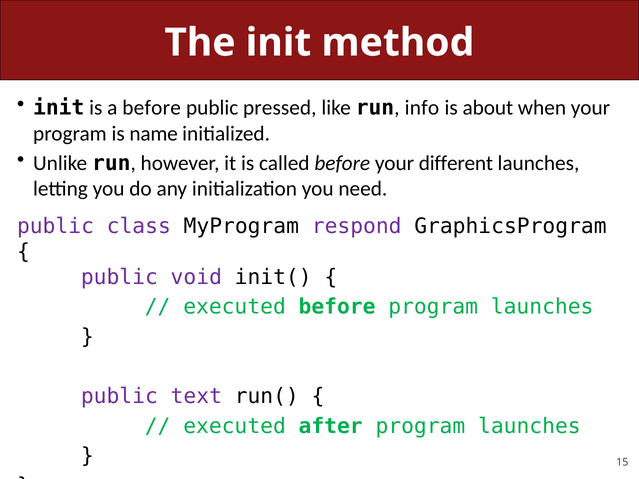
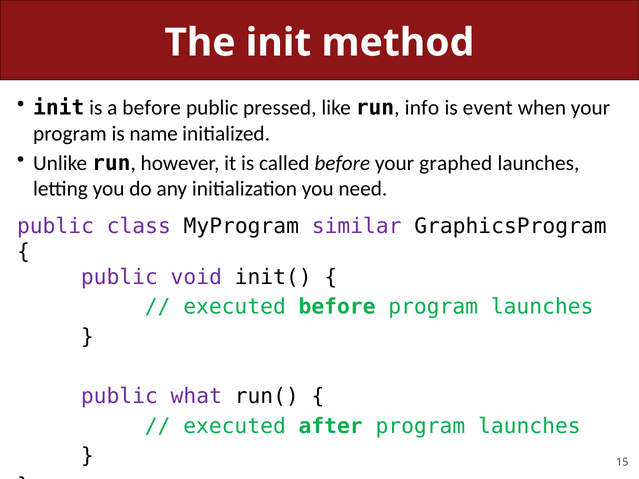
about: about -> event
different: different -> graphed
respond: respond -> similar
text: text -> what
